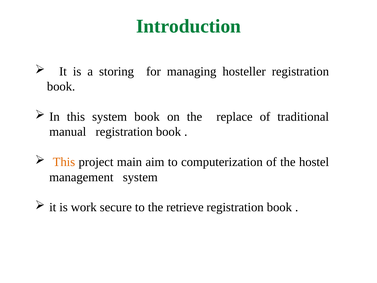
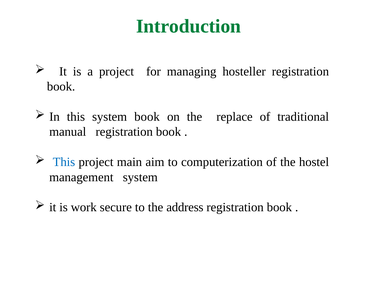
a storing: storing -> project
This at (64, 162) colour: orange -> blue
retrieve: retrieve -> address
